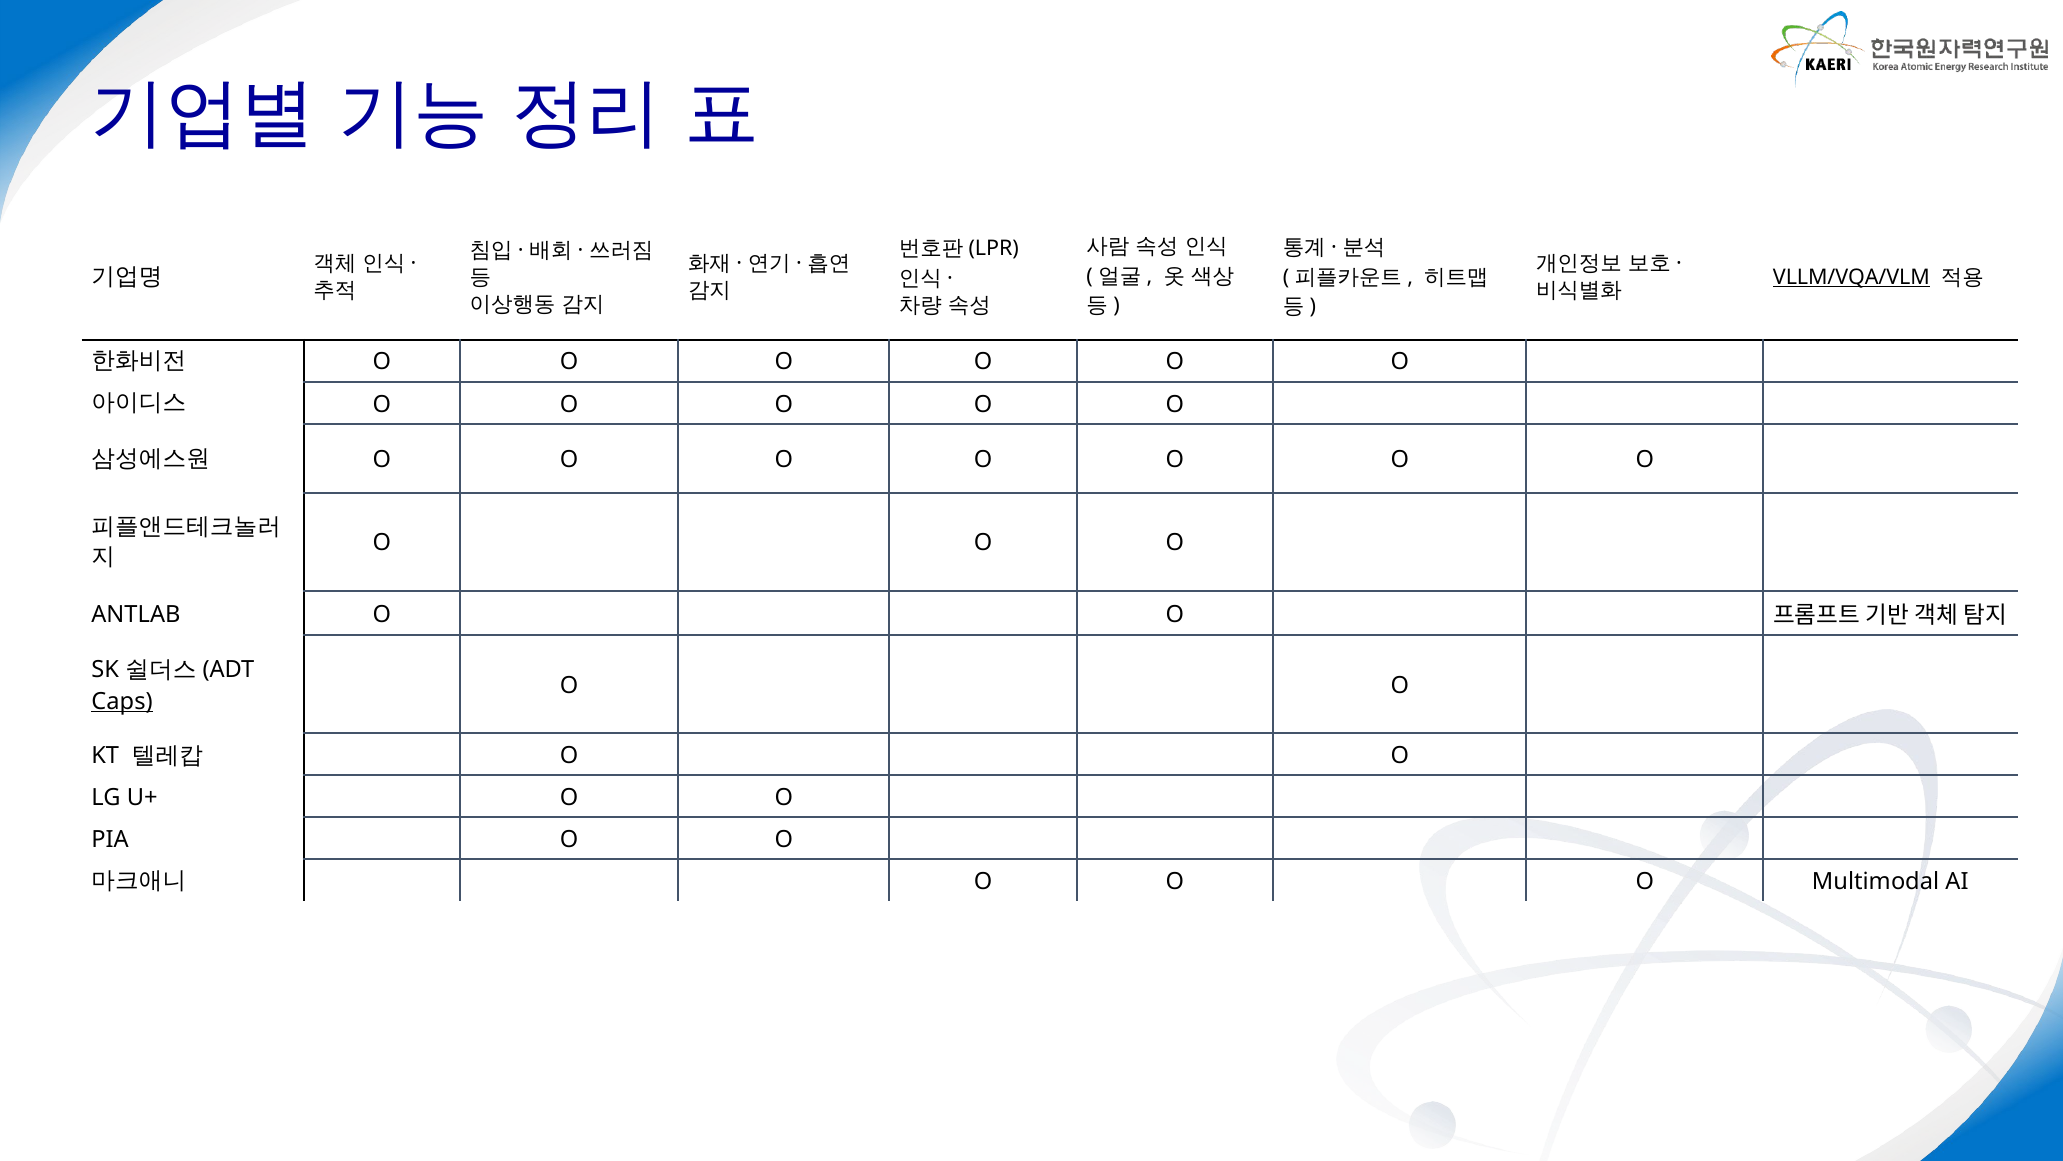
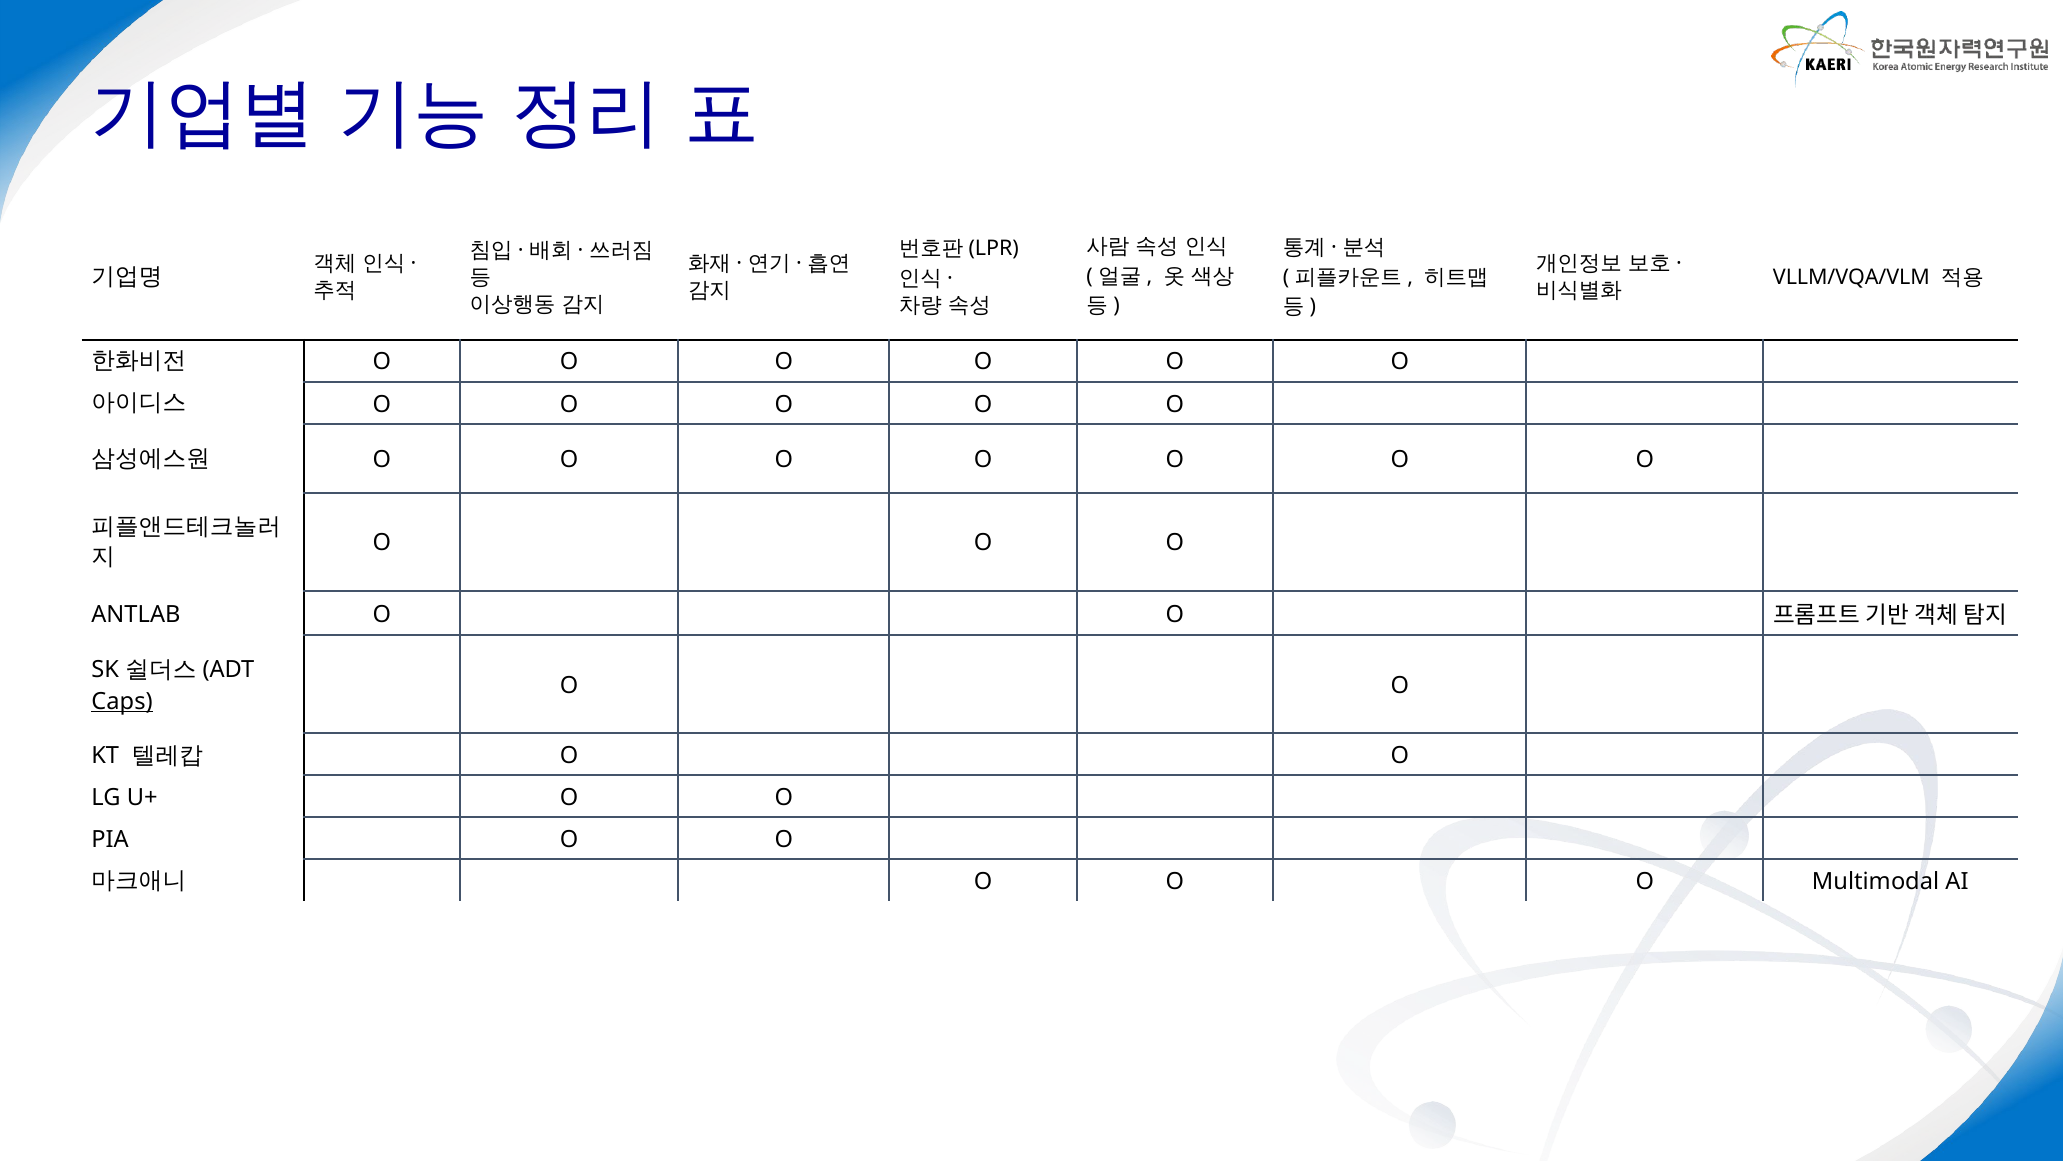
VLLM/VQA/VLM underline: present -> none
